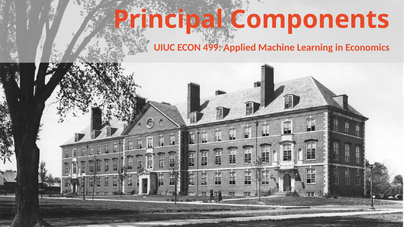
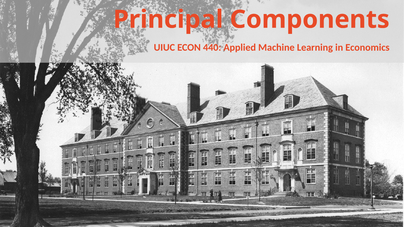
499: 499 -> 440
